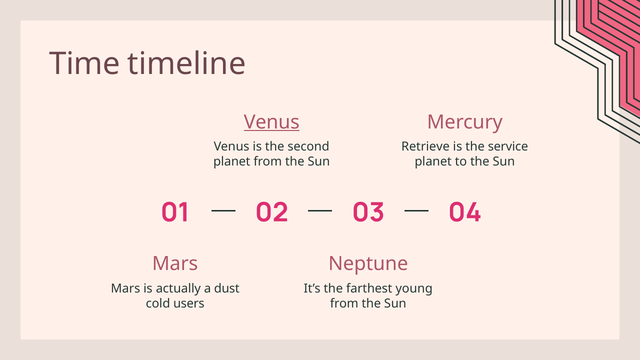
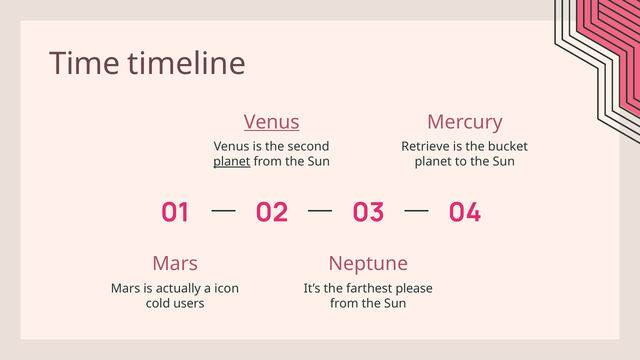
service: service -> bucket
planet at (232, 162) underline: none -> present
dust: dust -> icon
young: young -> please
